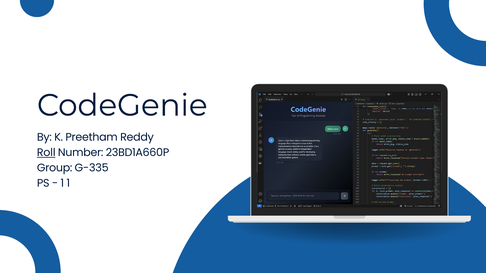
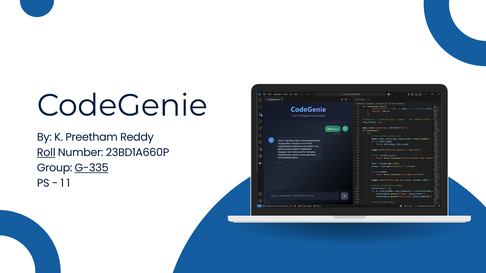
G-335 underline: none -> present
